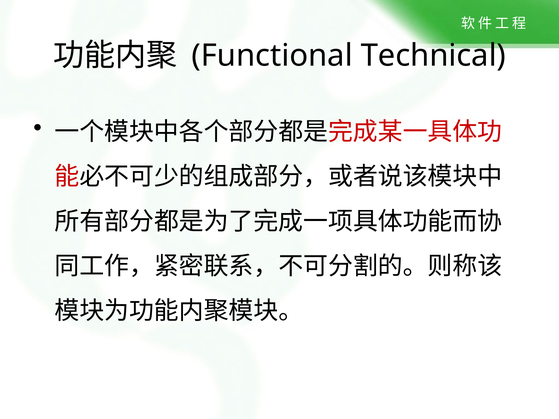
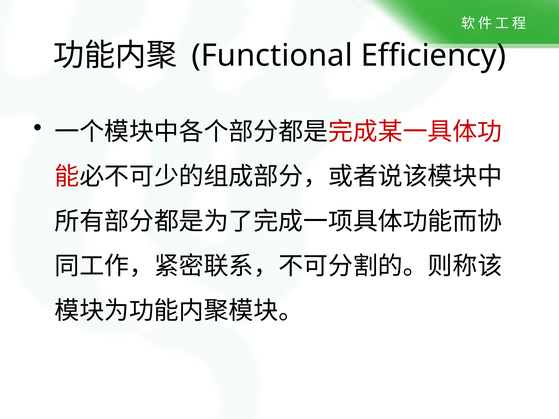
Technical: Technical -> Efficiency
